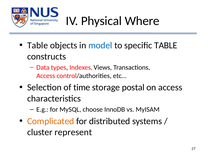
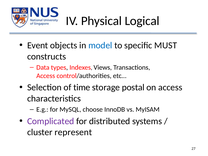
Where: Where -> Logical
Table at (38, 45): Table -> Event
specific TABLE: TABLE -> MUST
Complicated colour: orange -> purple
